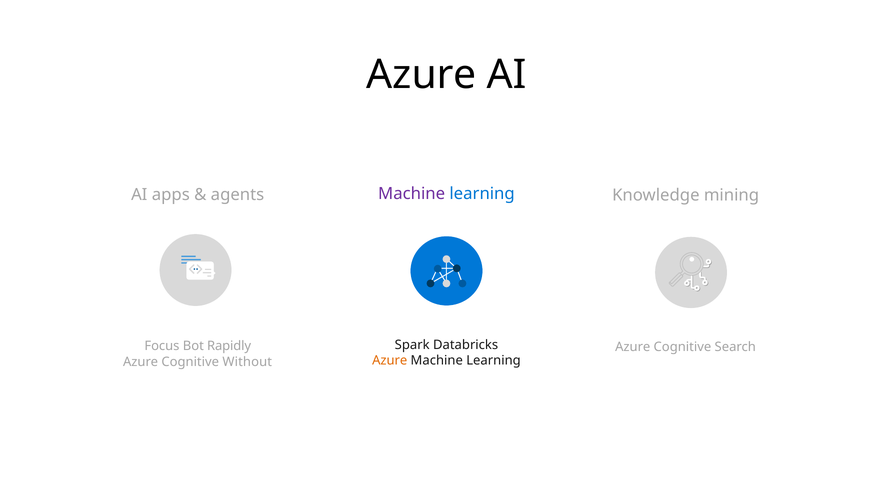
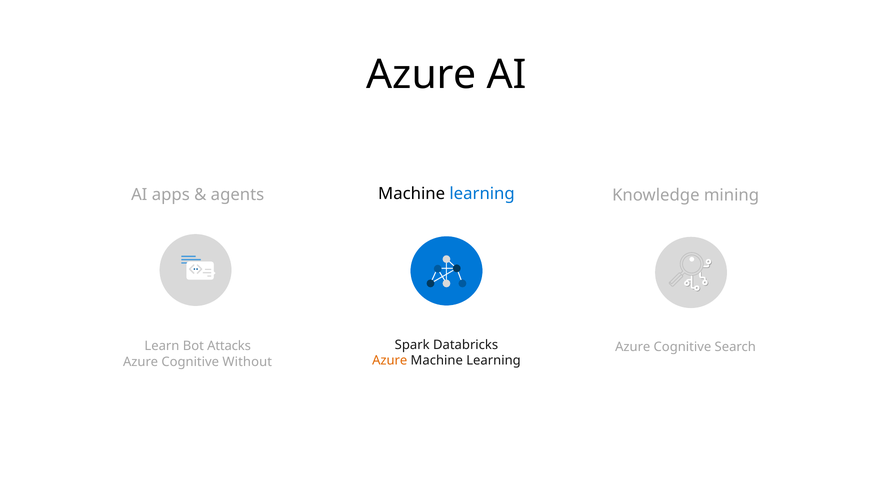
Machine at (412, 194) colour: purple -> black
Focus: Focus -> Learn
Rapidly: Rapidly -> Attacks
